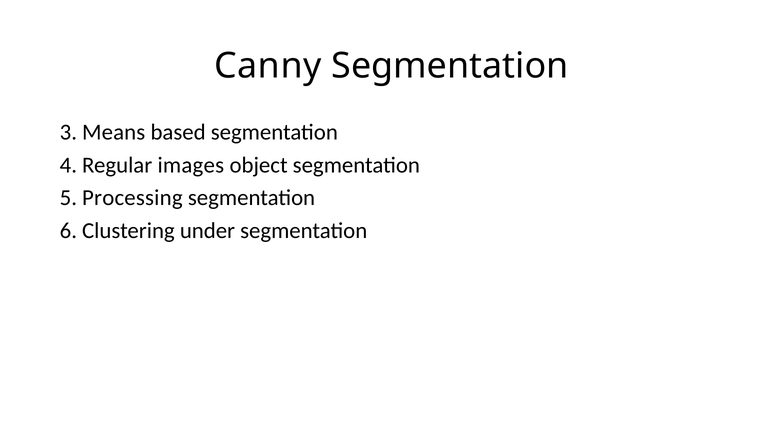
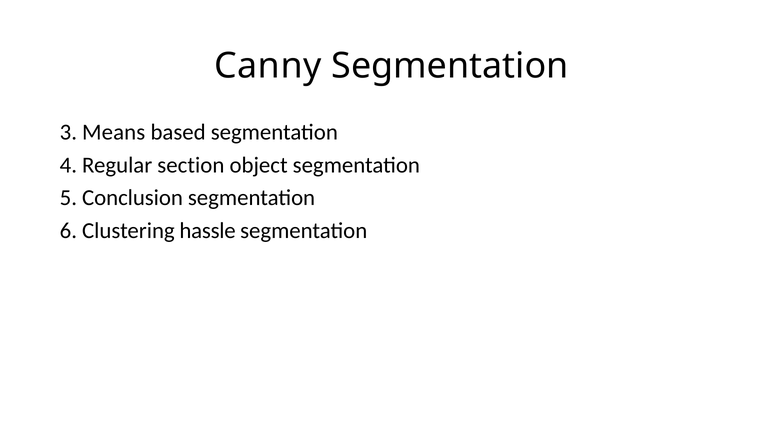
images: images -> section
Processing: Processing -> Conclusion
under: under -> hassle
